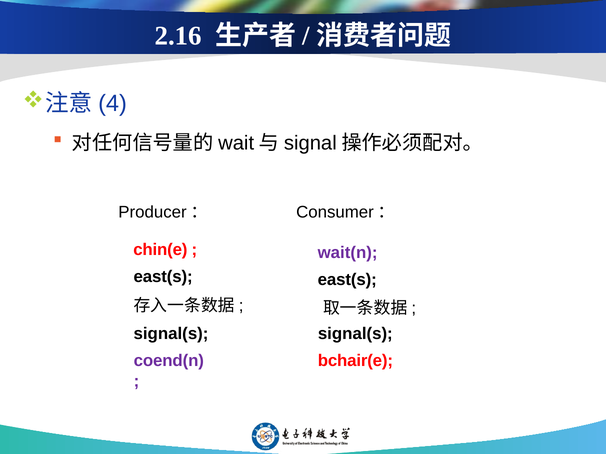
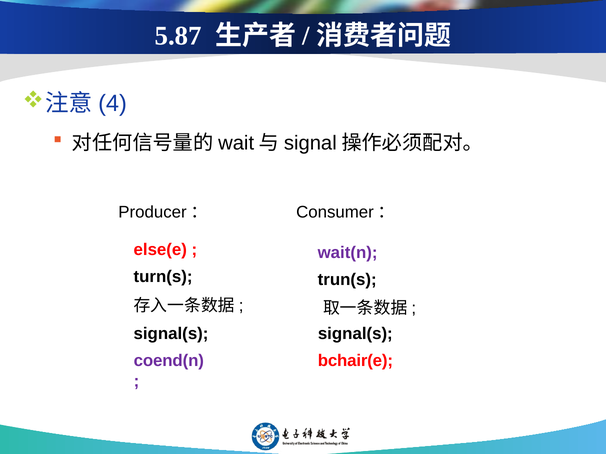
2.16: 2.16 -> 5.87
chin(e: chin(e -> else(e
east(s at (163, 277): east(s -> turn(s
east(s at (347, 280): east(s -> trun(s
